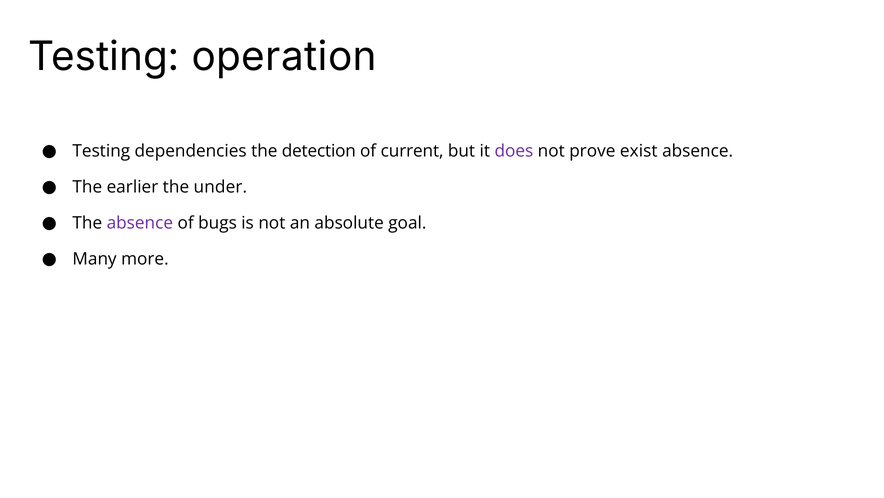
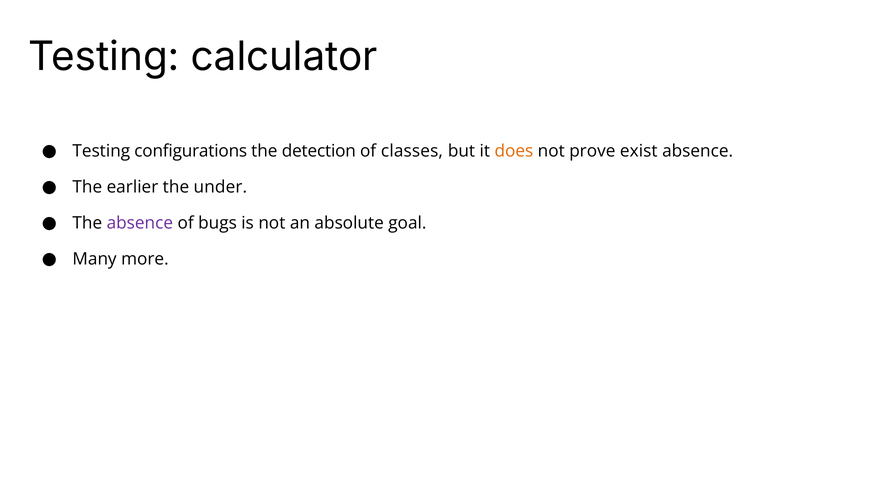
operation: operation -> calculator
dependencies: dependencies -> configurations
current: current -> classes
does colour: purple -> orange
